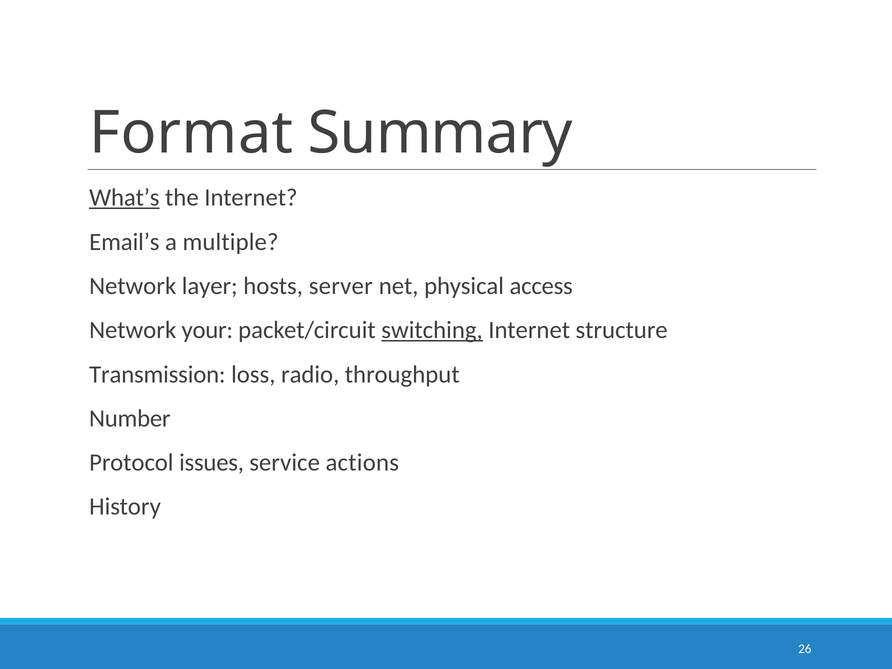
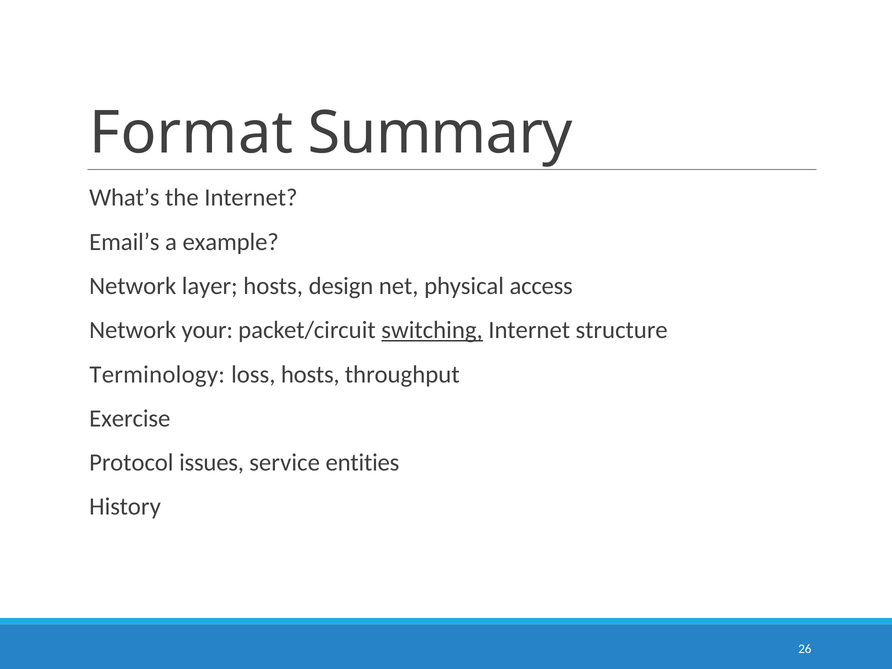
What’s underline: present -> none
multiple: multiple -> example
server: server -> design
Transmission: Transmission -> Terminology
loss radio: radio -> hosts
Number: Number -> Exercise
actions: actions -> entities
